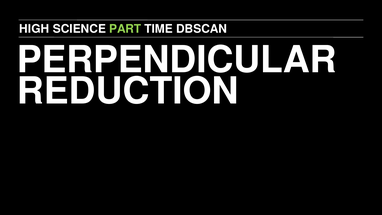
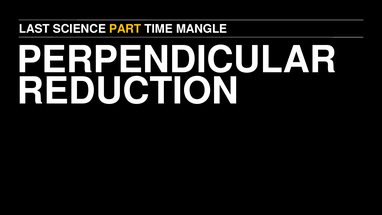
HIGH: HIGH -> LAST
PART colour: light green -> yellow
DBSCAN: DBSCAN -> MANGLE
